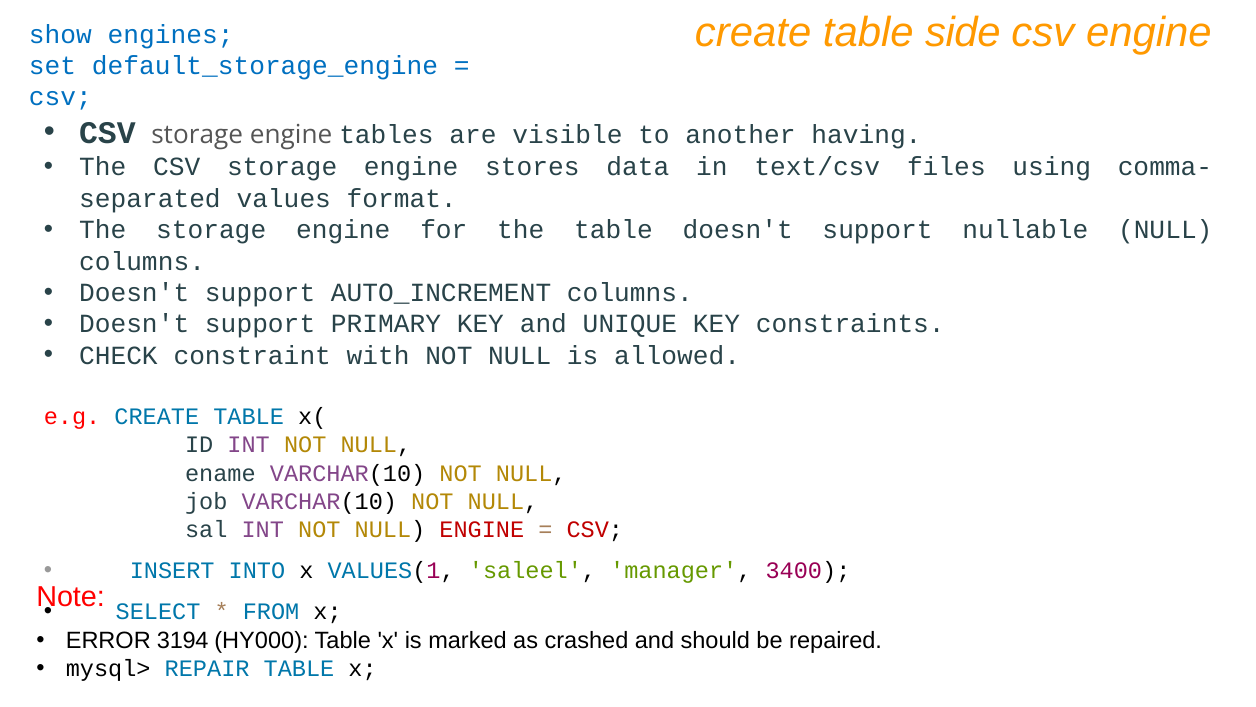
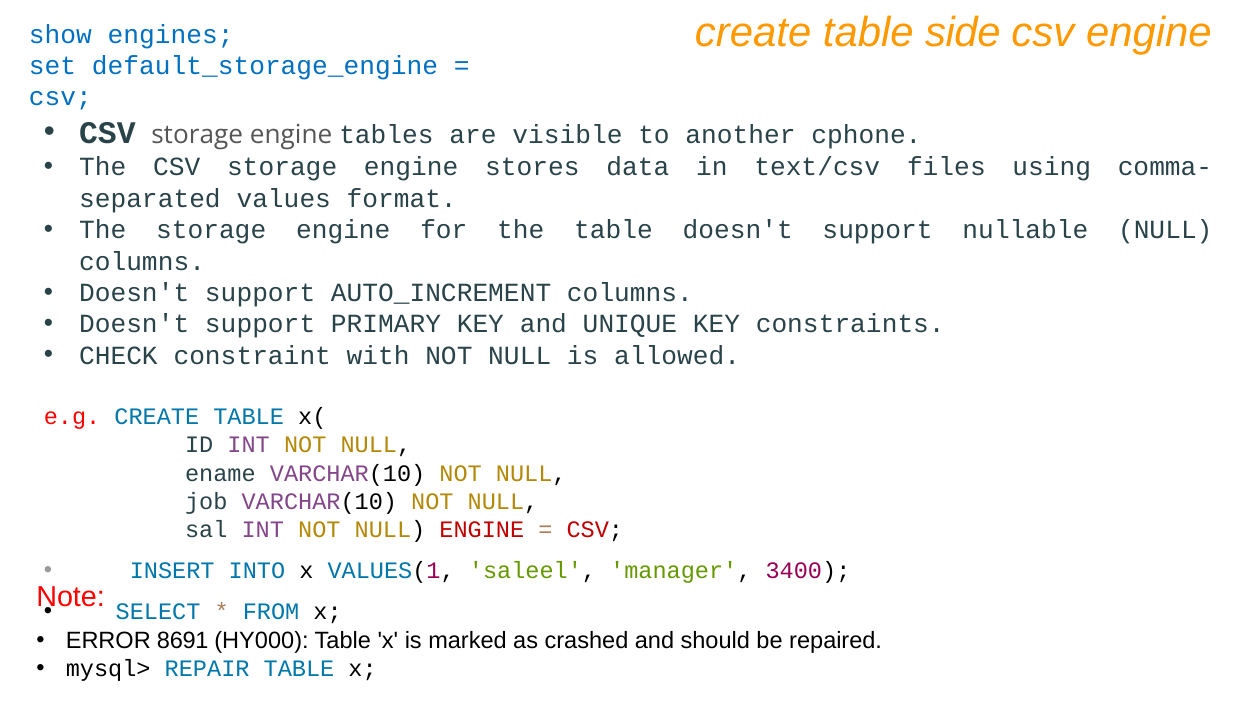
having: having -> cphone
3194: 3194 -> 8691
